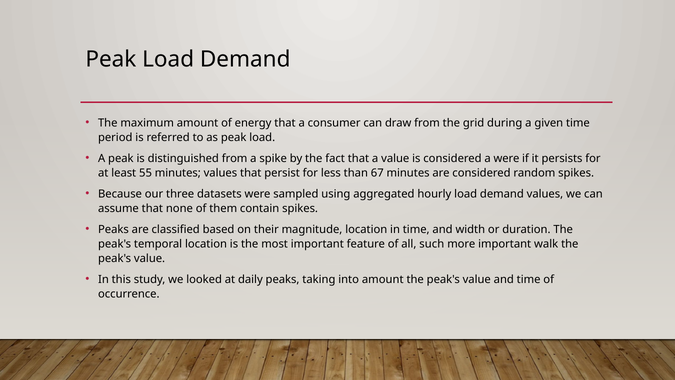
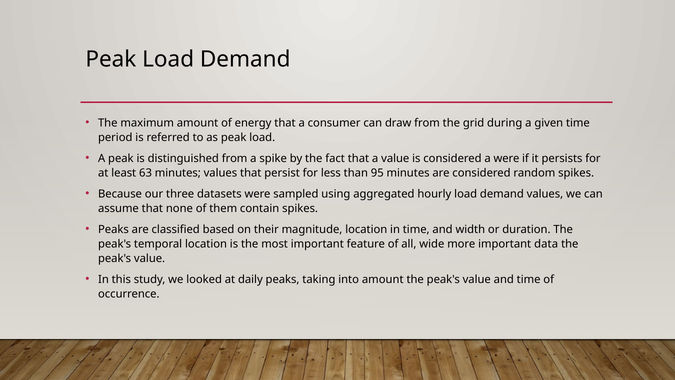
55: 55 -> 63
67: 67 -> 95
such: such -> wide
walk: walk -> data
